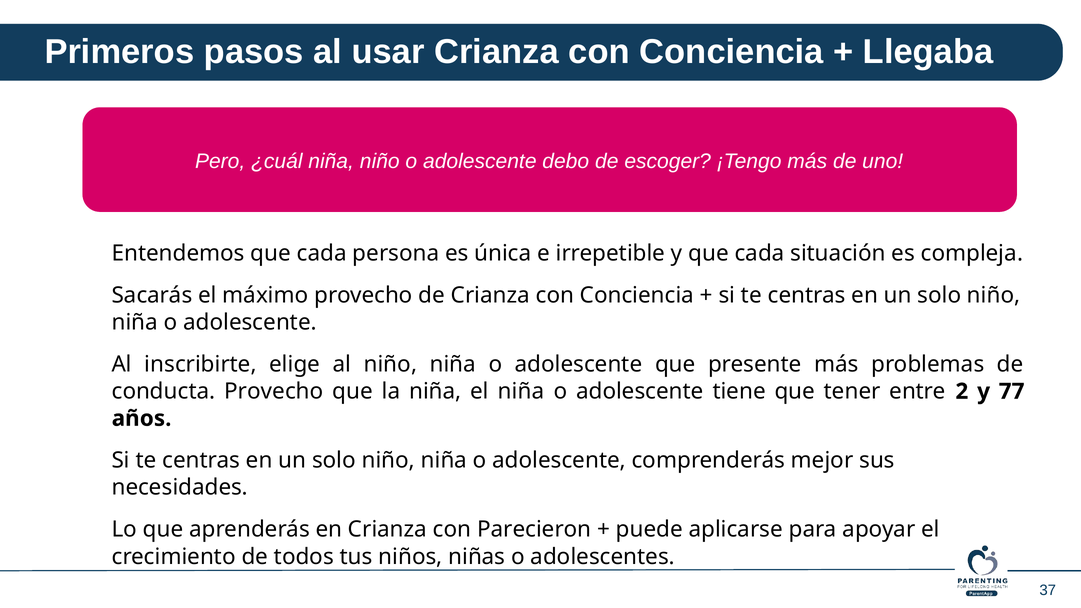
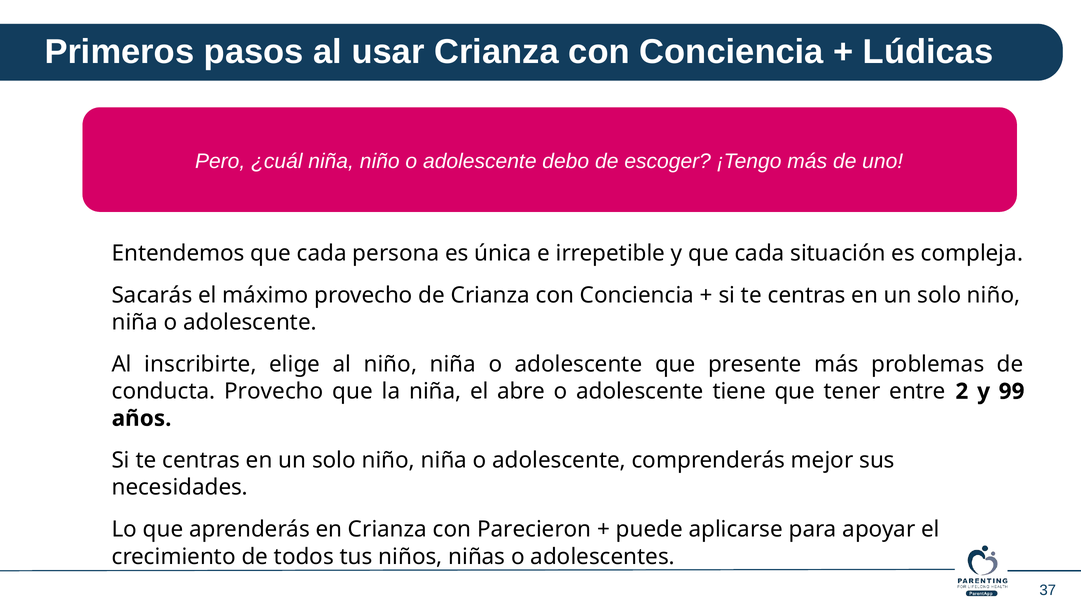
Llegaba: Llegaba -> Lúdicas
el niña: niña -> abre
77: 77 -> 99
